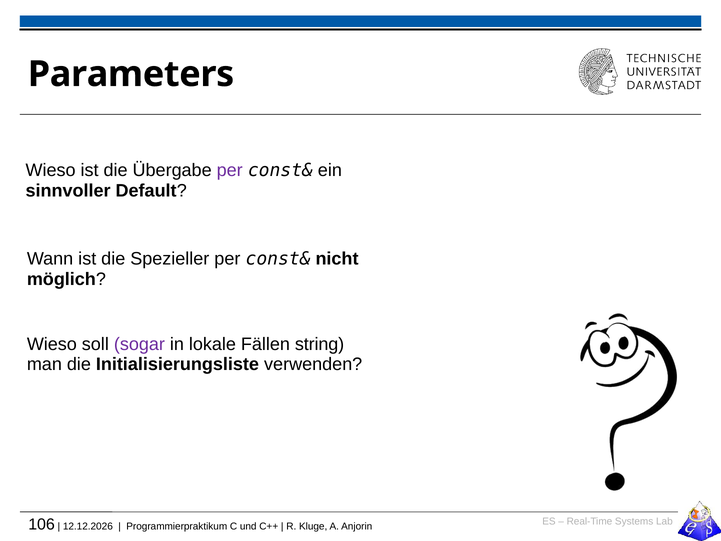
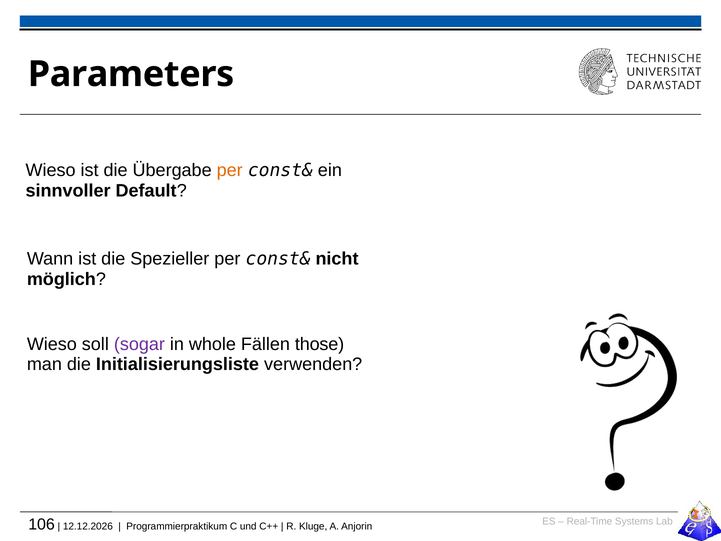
per at (230, 170) colour: purple -> orange
lokale: lokale -> whole
string: string -> those
